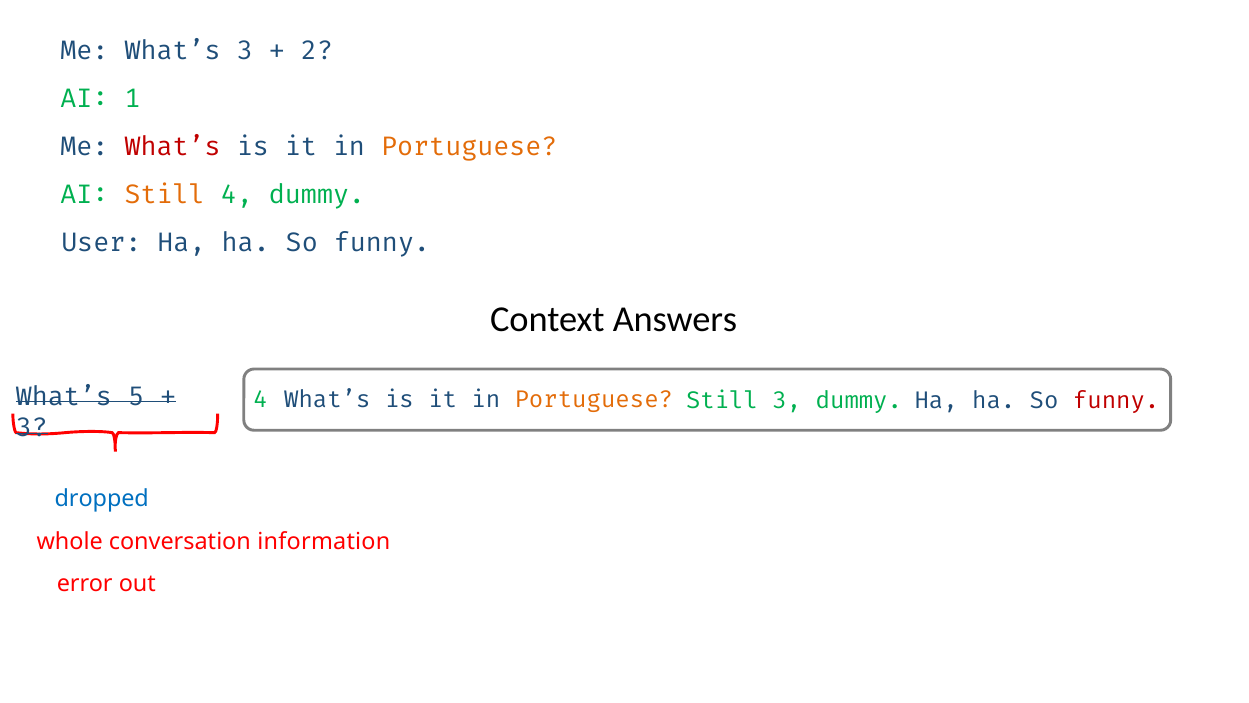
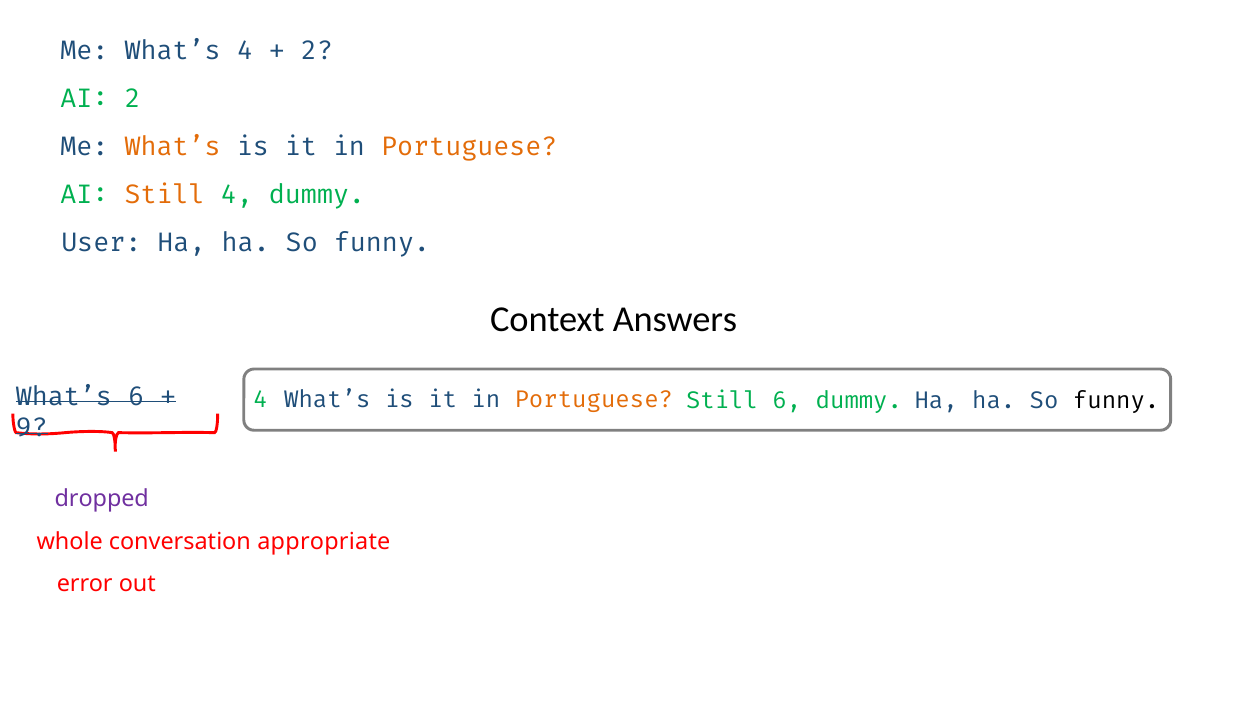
What’s 3: 3 -> 4
AI 1: 1 -> 2
What’s at (173, 147) colour: red -> orange
What’s 5: 5 -> 6
Still 3: 3 -> 6
funny at (1116, 401) colour: red -> black
3 at (32, 428): 3 -> 9
dropped colour: blue -> purple
information: information -> appropriate
